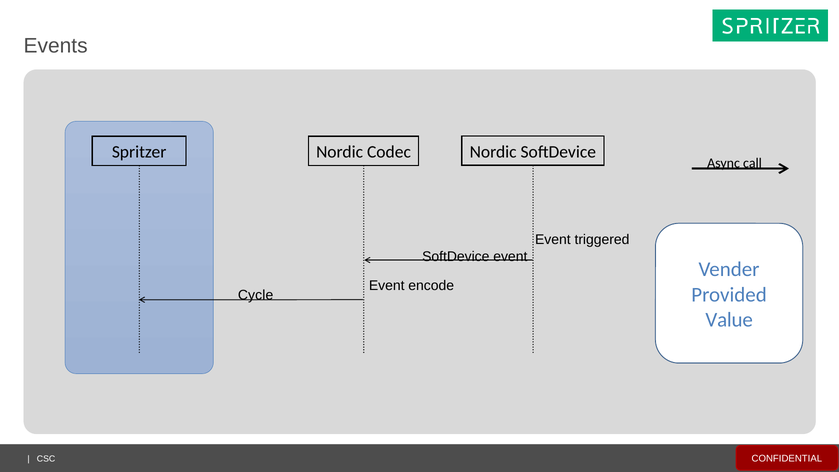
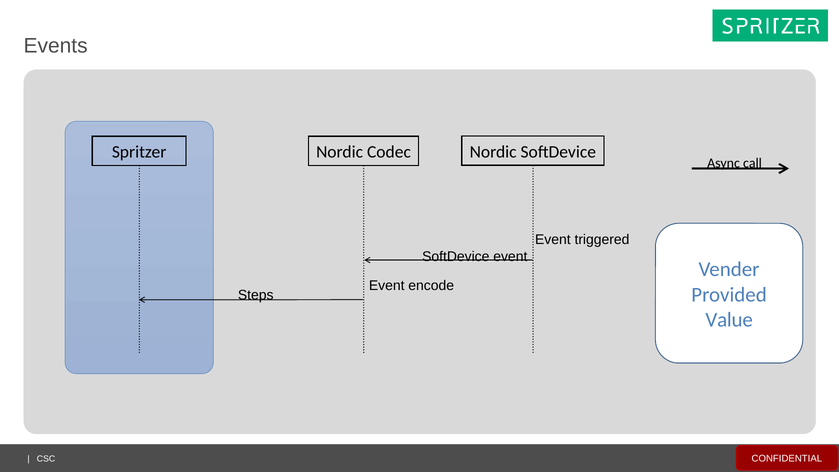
Cycle: Cycle -> Steps
